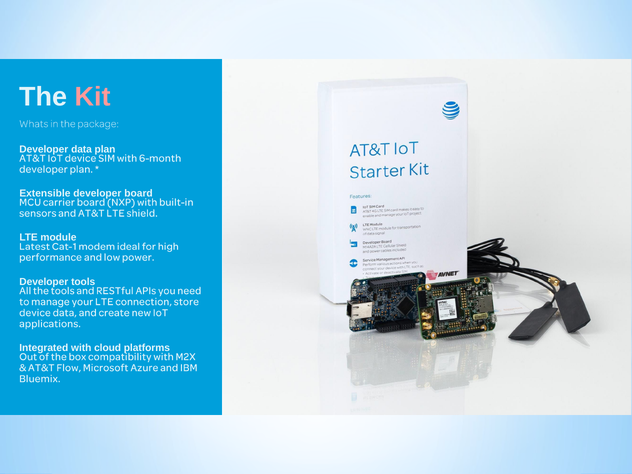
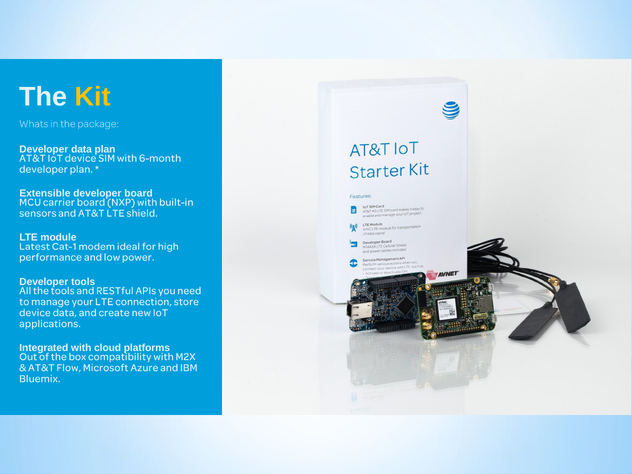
Kit colour: pink -> yellow
